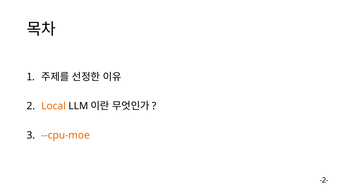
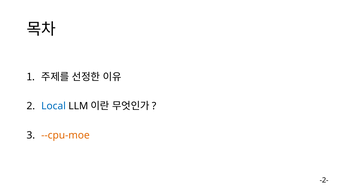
Local colour: orange -> blue
